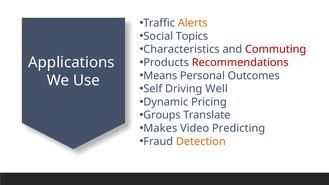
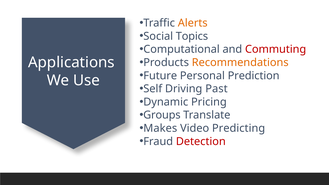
Characteristics: Characteristics -> Computational
Recommendations colour: red -> orange
Means: Means -> Future
Outcomes: Outcomes -> Prediction
Well: Well -> Past
Detection colour: orange -> red
